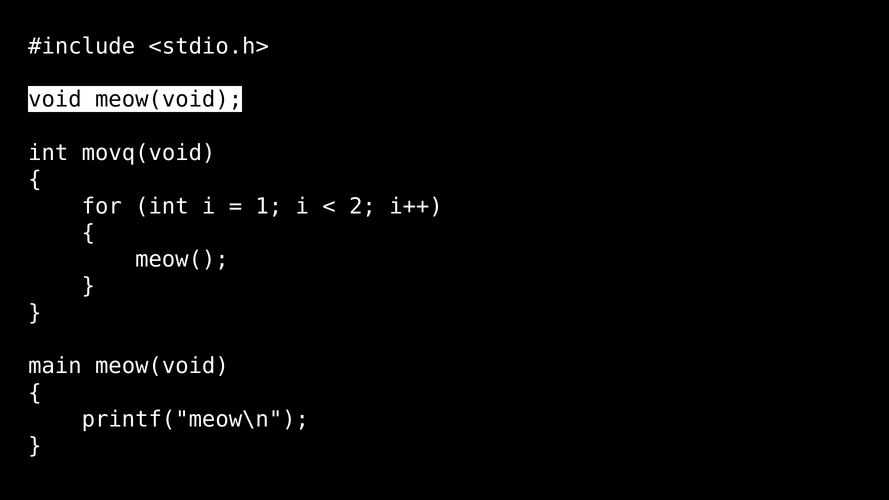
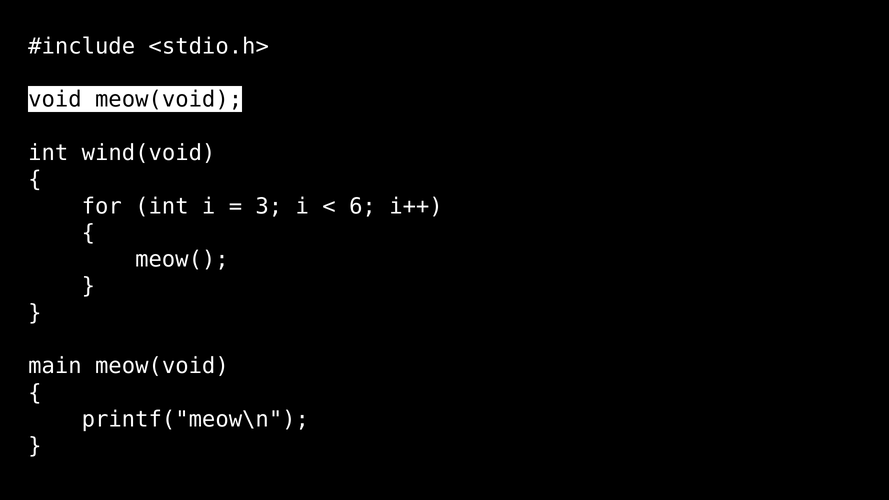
movq(void: movq(void -> wind(void
1: 1 -> 3
2: 2 -> 6
